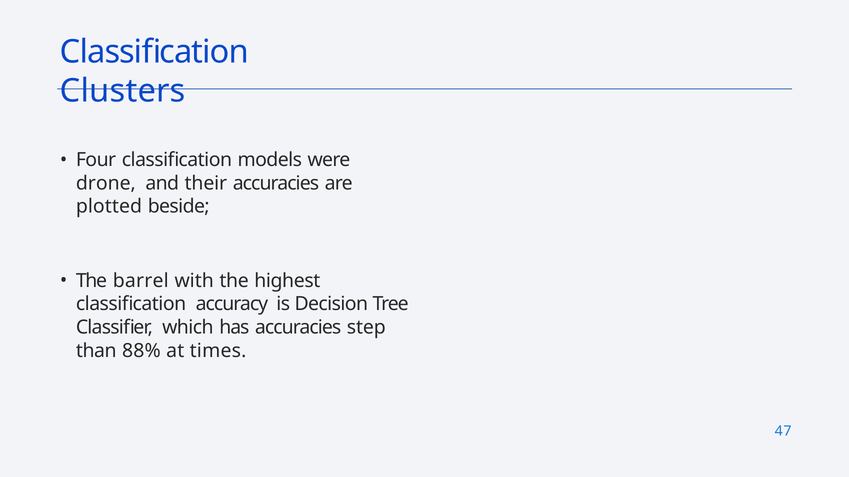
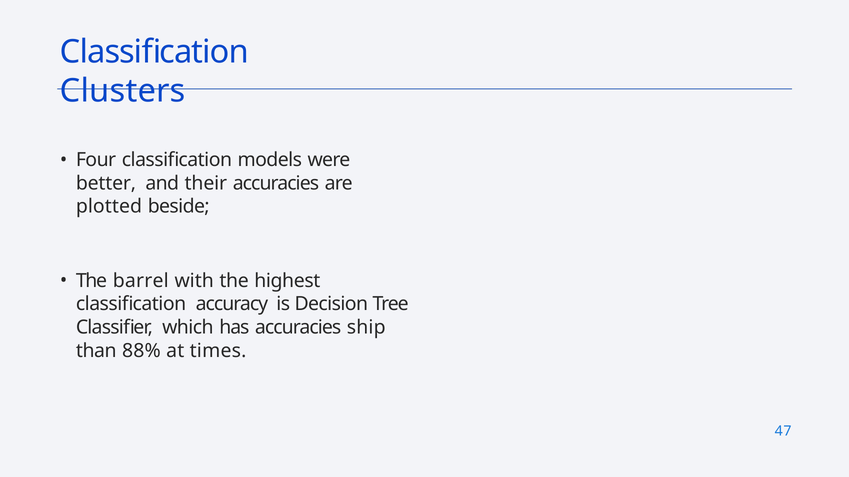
drone: drone -> better
step: step -> ship
